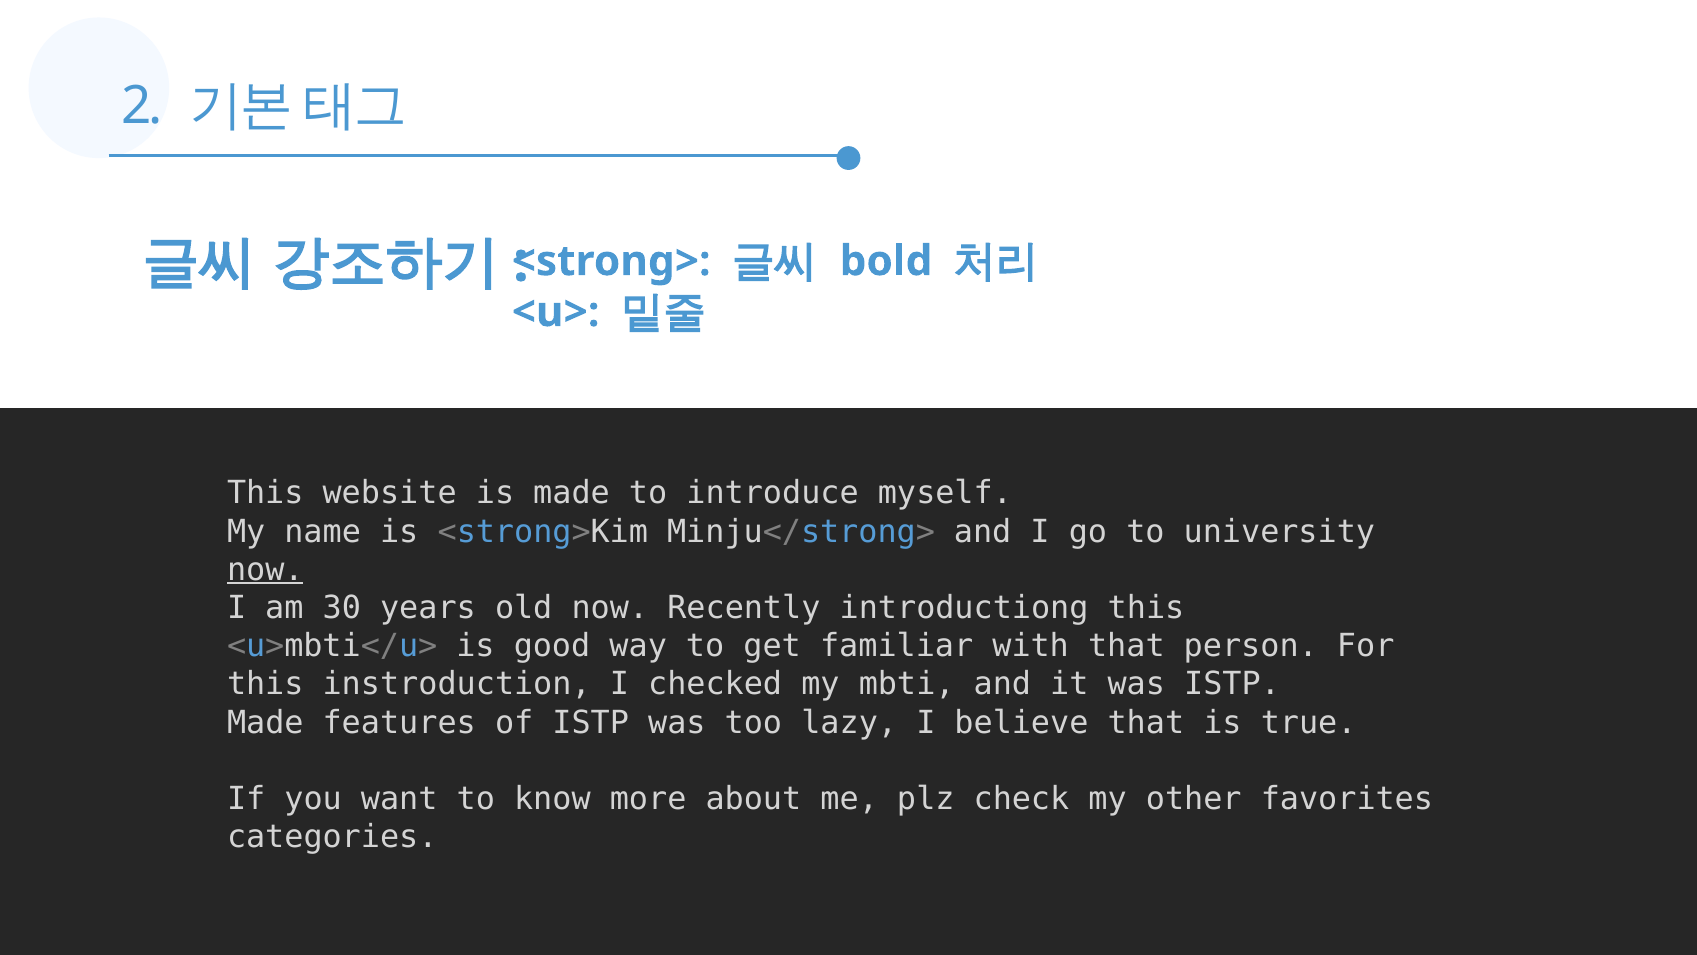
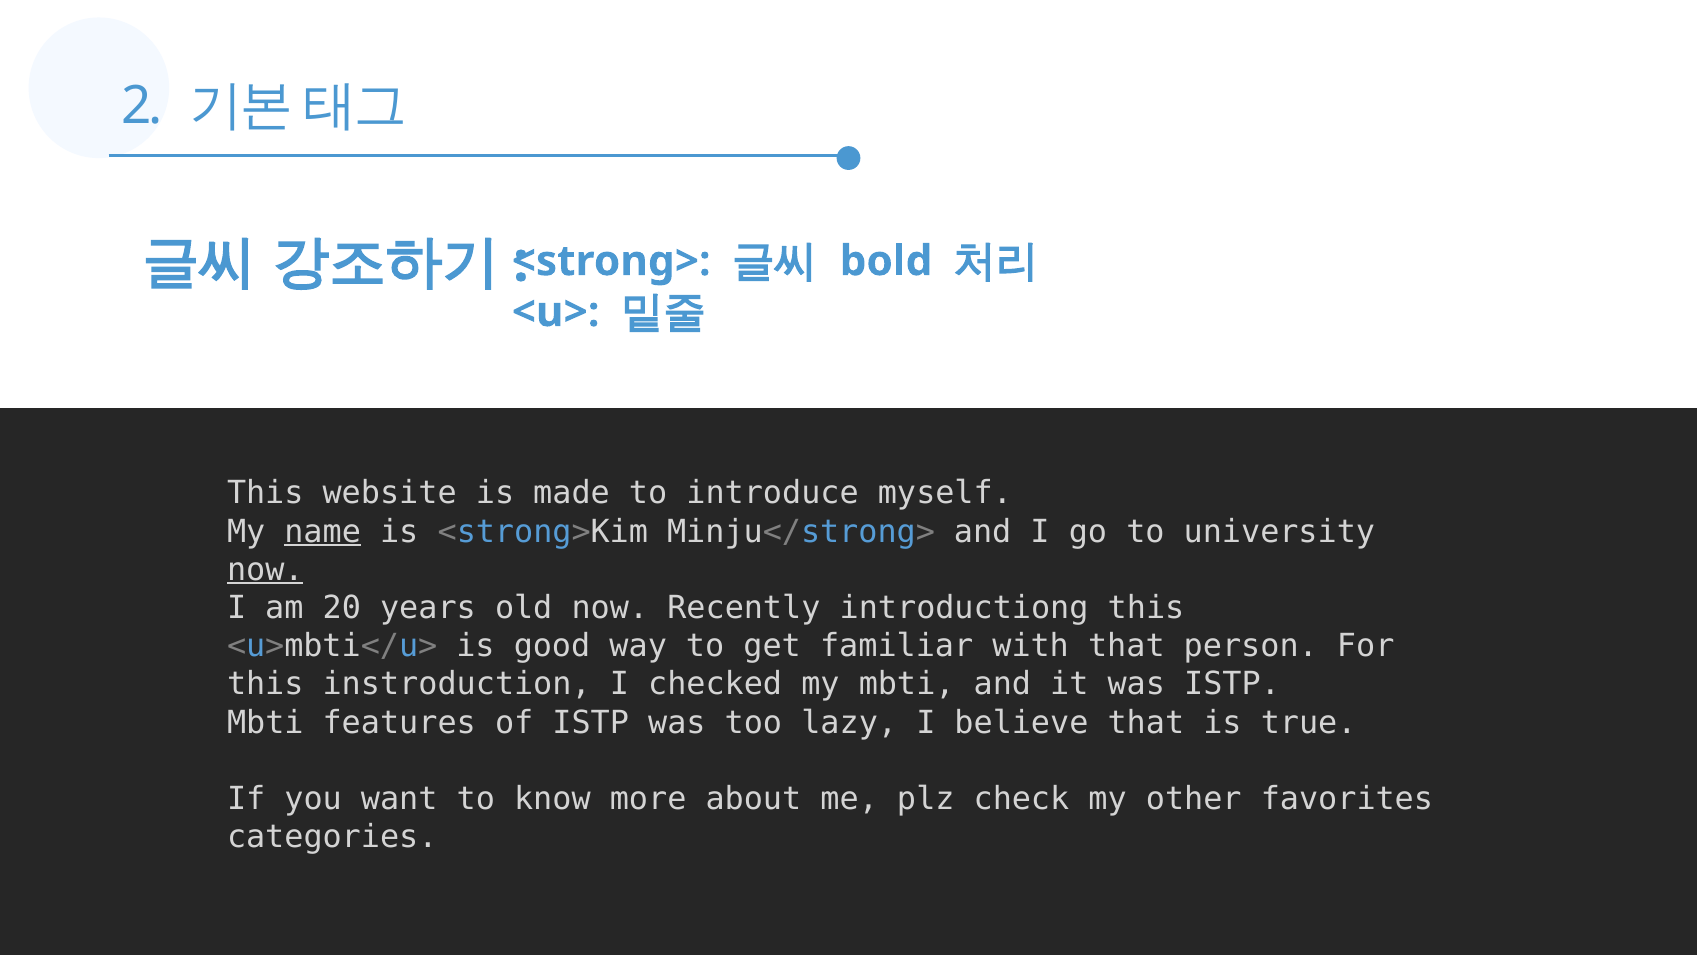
name underline: none -> present
30: 30 -> 20
Made at (265, 722): Made -> Mbti
